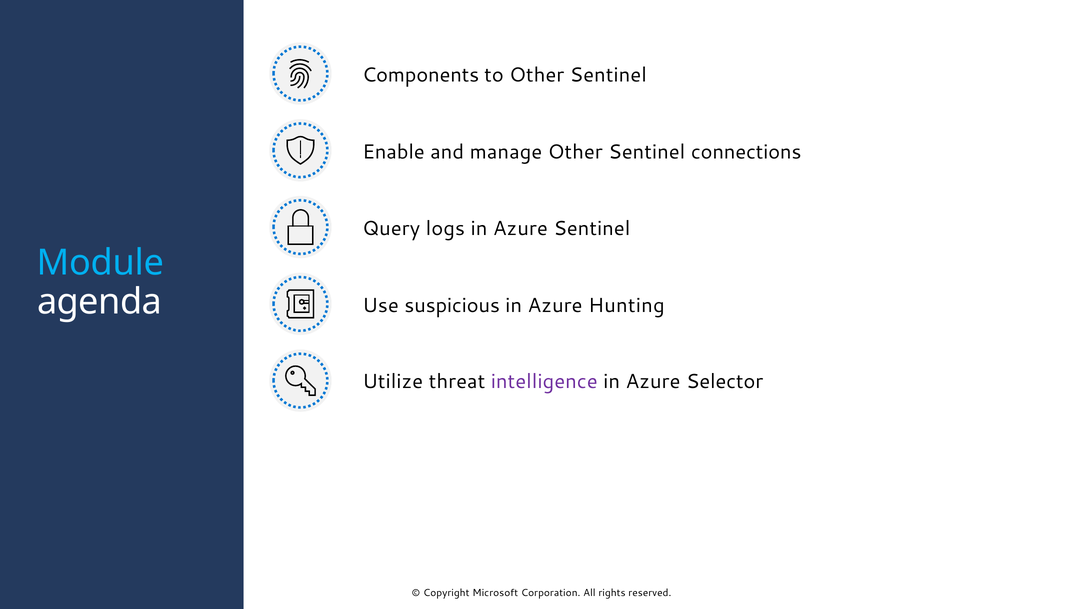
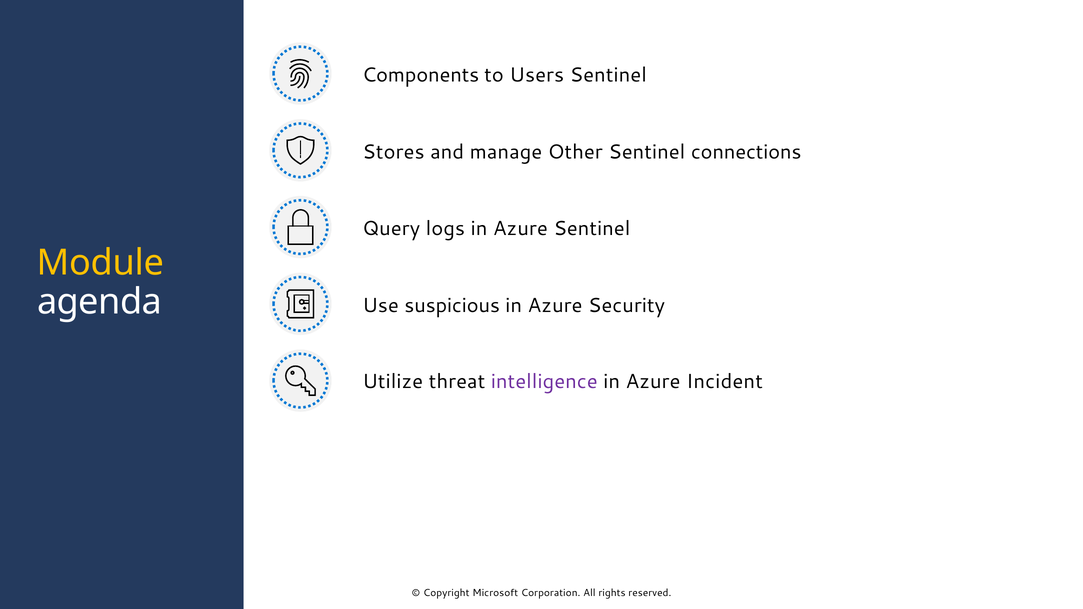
to Other: Other -> Users
Enable: Enable -> Stores
Module colour: light blue -> yellow
Hunting: Hunting -> Security
Selector: Selector -> Incident
